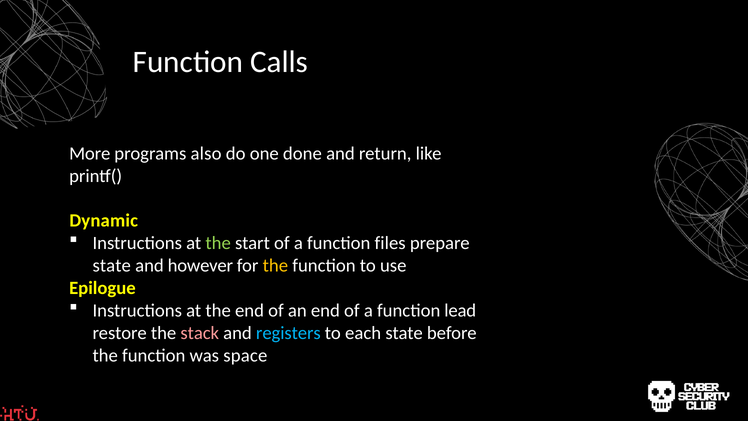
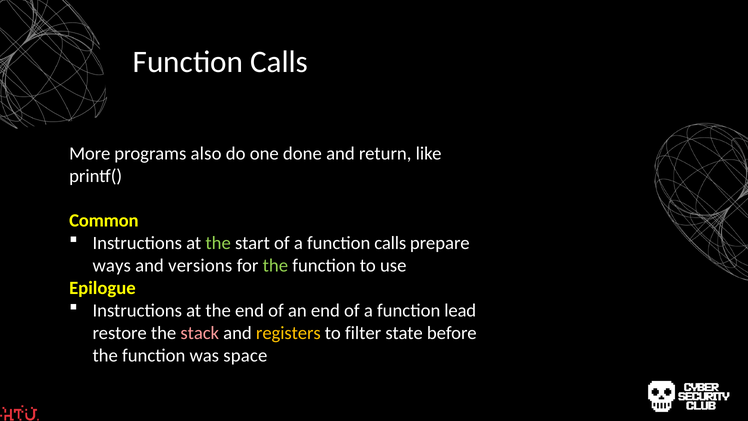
Dynamic: Dynamic -> Common
a function files: files -> calls
state at (112, 266): state -> ways
however: however -> versions
the at (275, 266) colour: yellow -> light green
registers colour: light blue -> yellow
each: each -> filter
